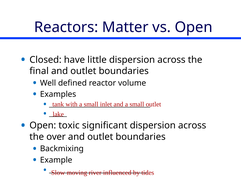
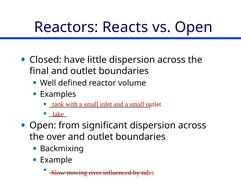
Matter: Matter -> Reacts
toxic: toxic -> from
